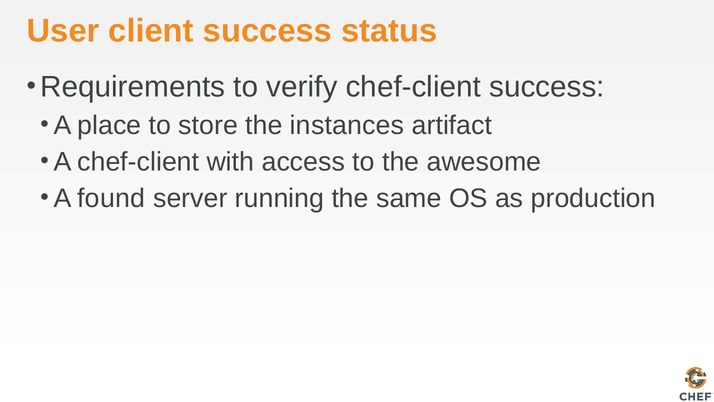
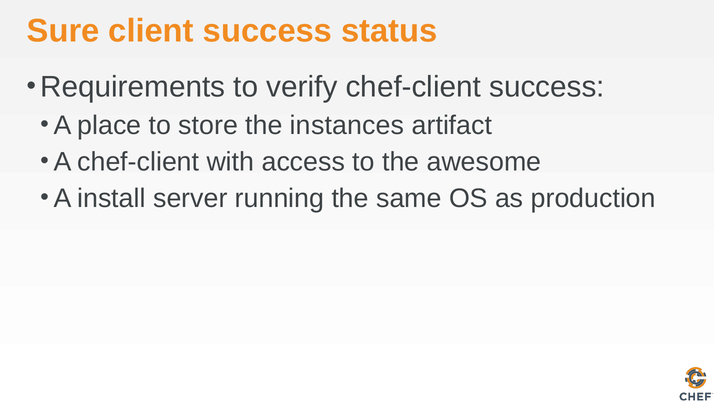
User: User -> Sure
found: found -> install
